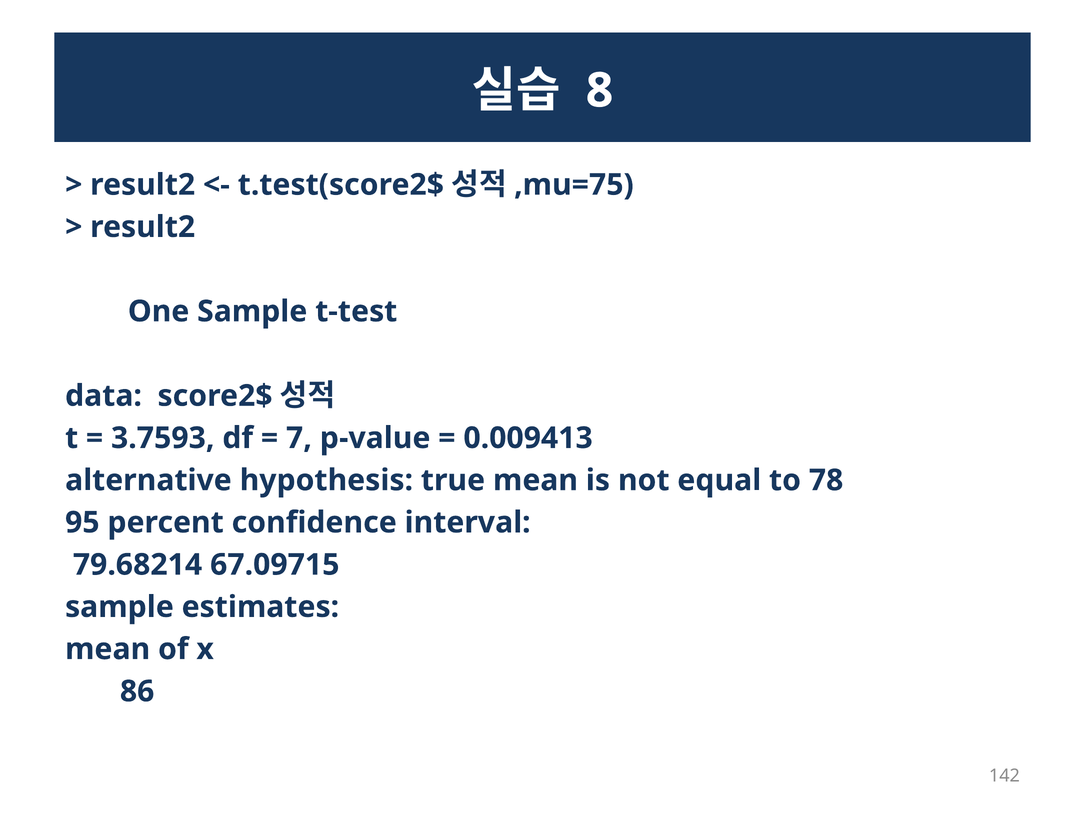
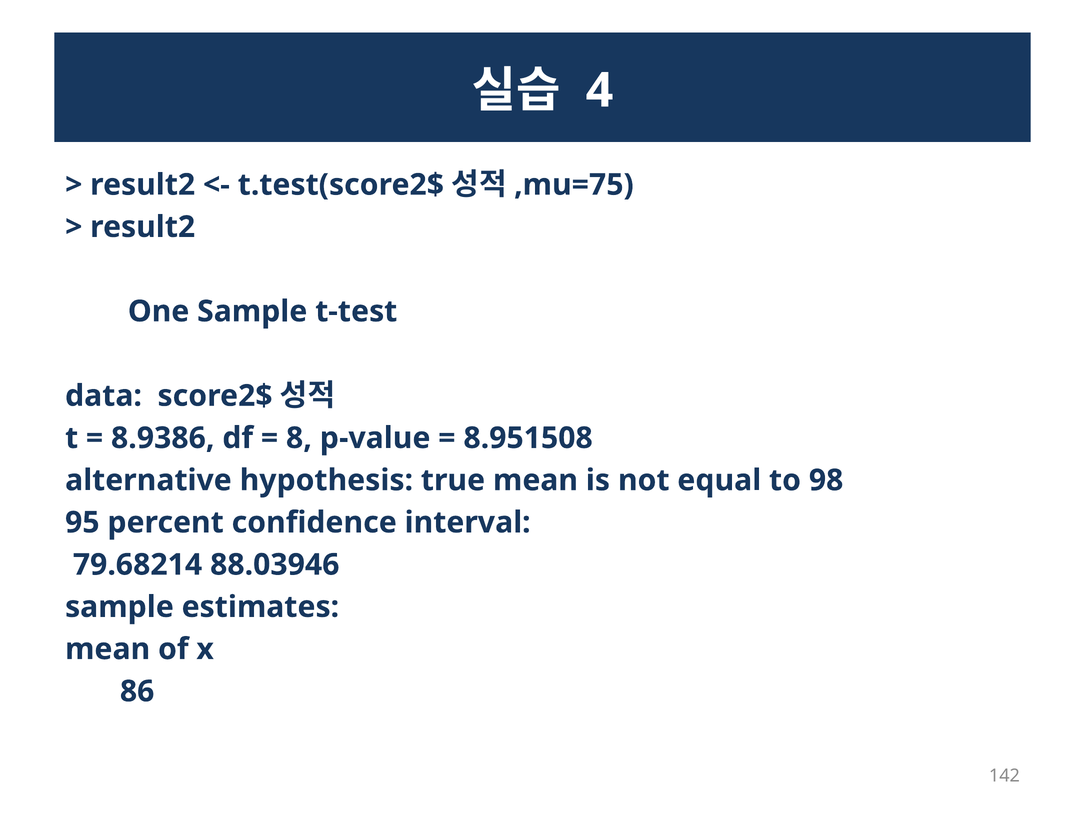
8: 8 -> 4
3.7593: 3.7593 -> 8.9386
7: 7 -> 8
0.009413: 0.009413 -> 8.951508
78: 78 -> 98
67.09715: 67.09715 -> 88.03946
